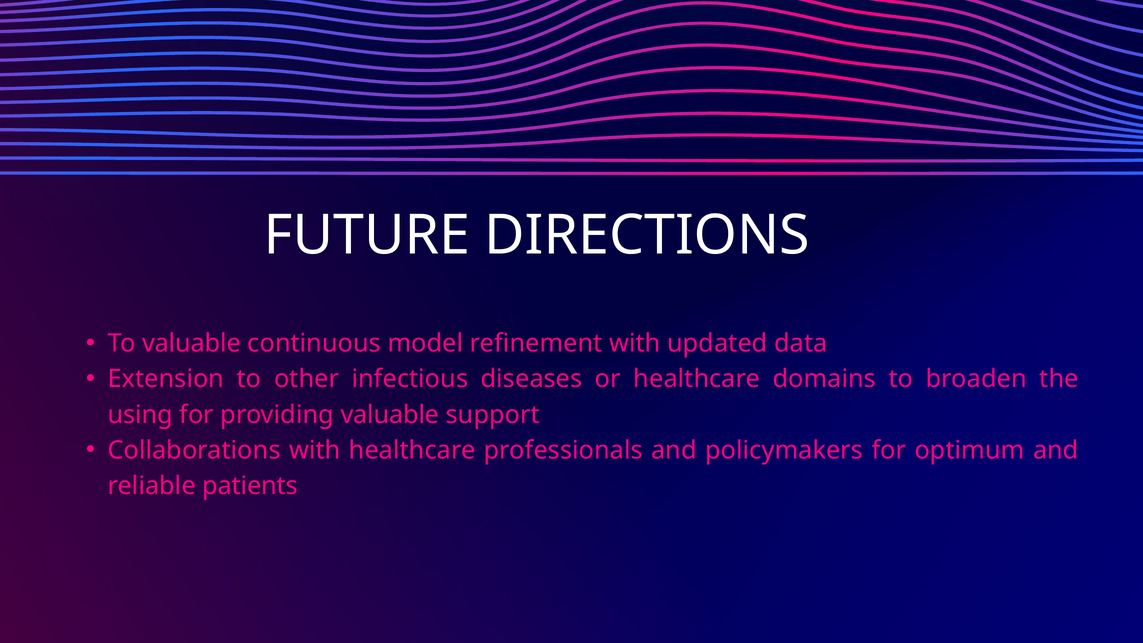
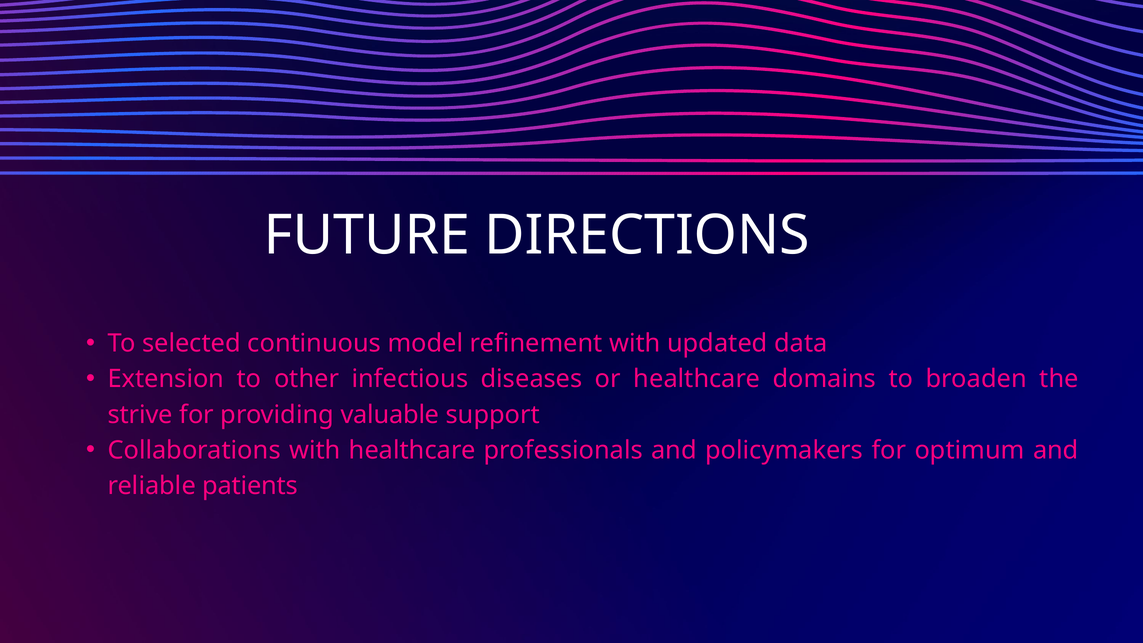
To valuable: valuable -> selected
using: using -> strive
